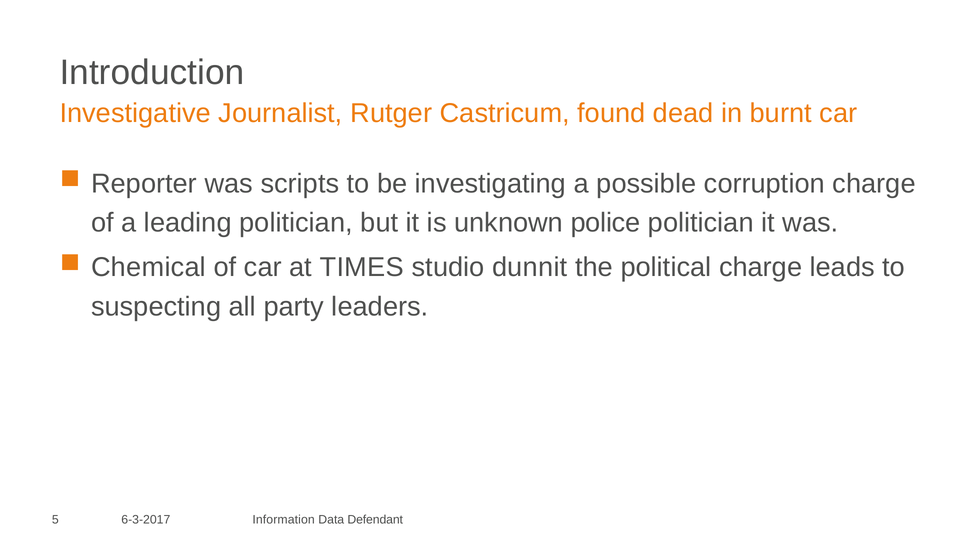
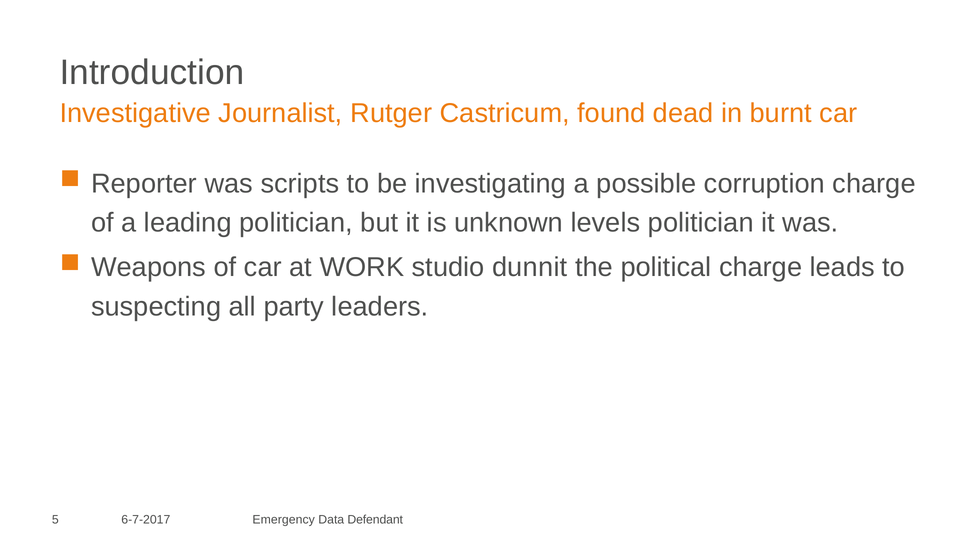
police: police -> levels
Chemical: Chemical -> Weapons
TIMES: TIMES -> WORK
6-3-2017: 6-3-2017 -> 6-7-2017
Information: Information -> Emergency
